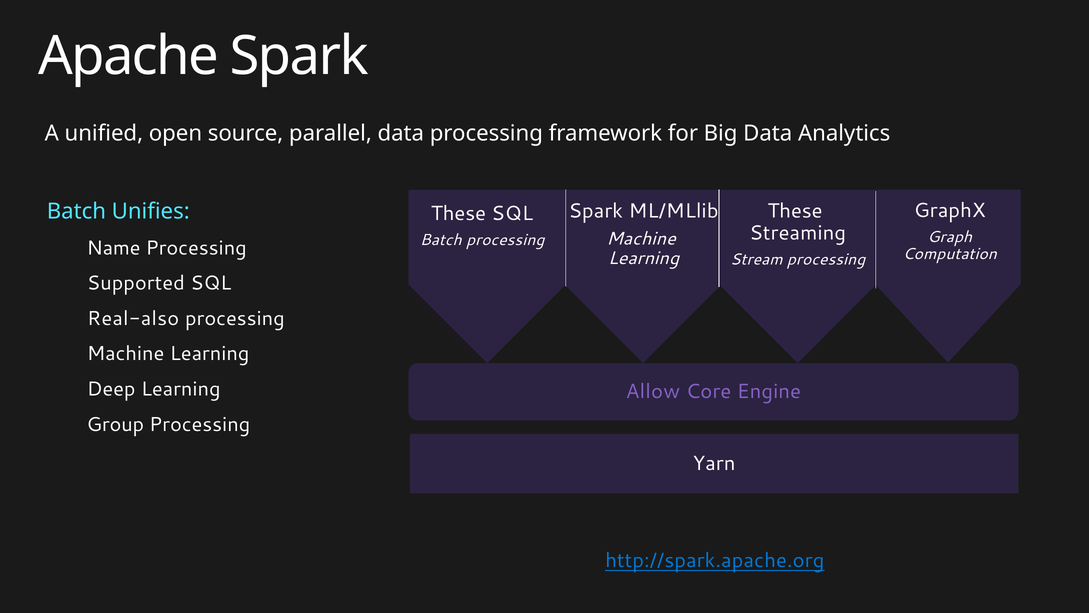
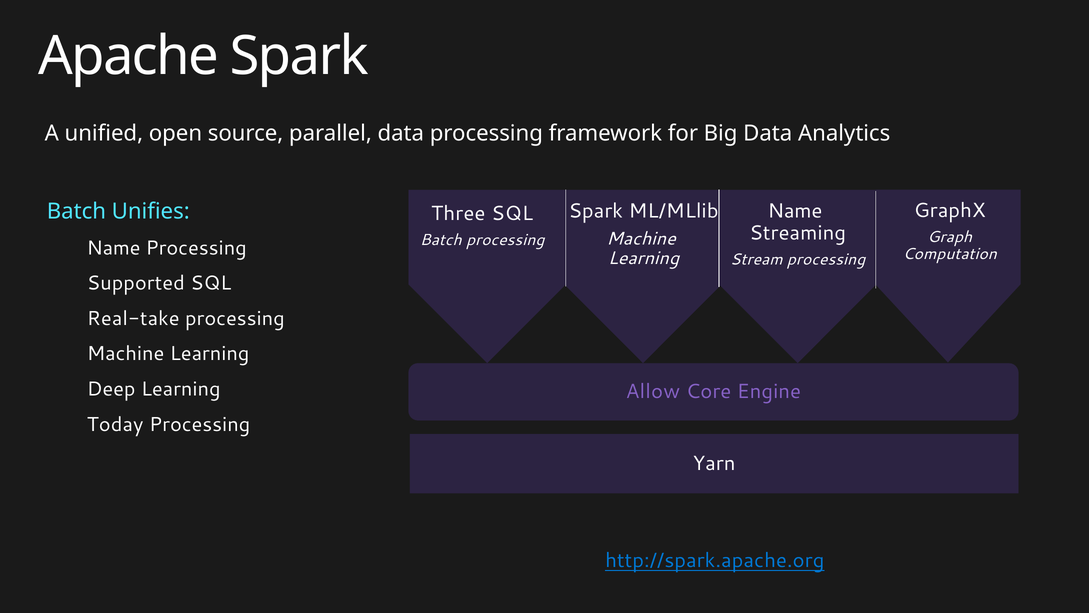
These at (795, 211): These -> Name
These at (458, 213): These -> Three
Real-also: Real-also -> Real-take
Group: Group -> Today
